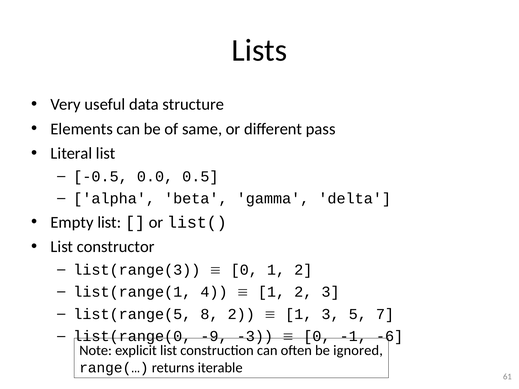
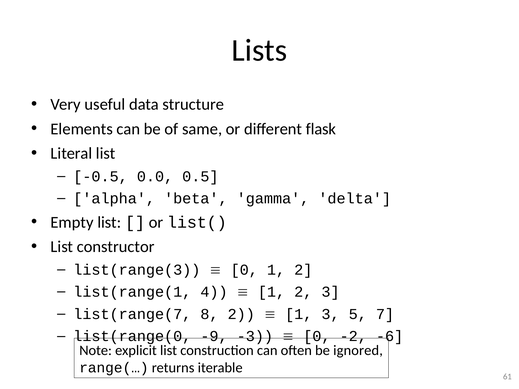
pass: pass -> flask
list(range(5: list(range(5 -> list(range(7
-1: -1 -> -2
